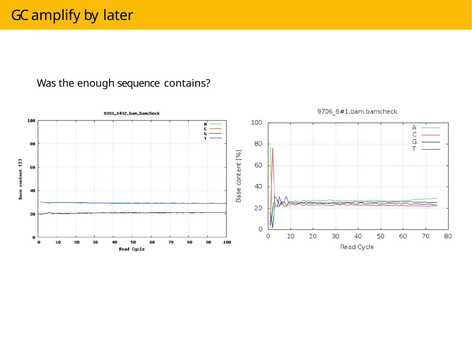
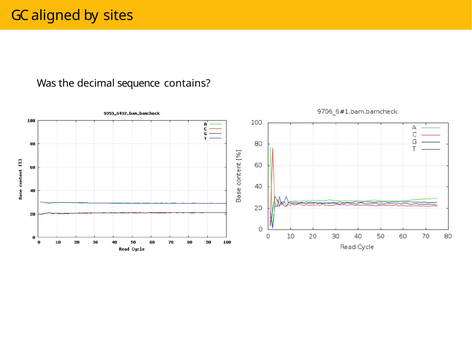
amplify: amplify -> aligned
later: later -> sites
enough: enough -> decimal
